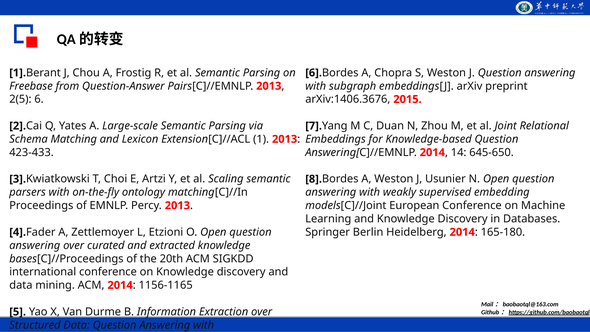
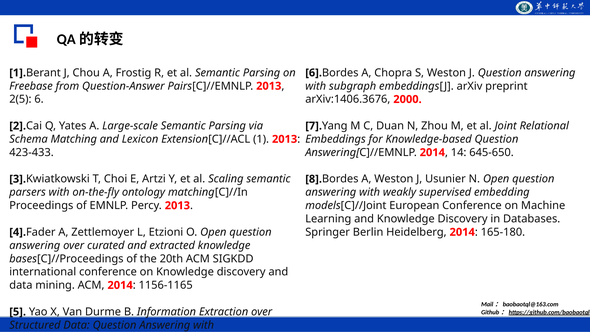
2015: 2015 -> 2000
